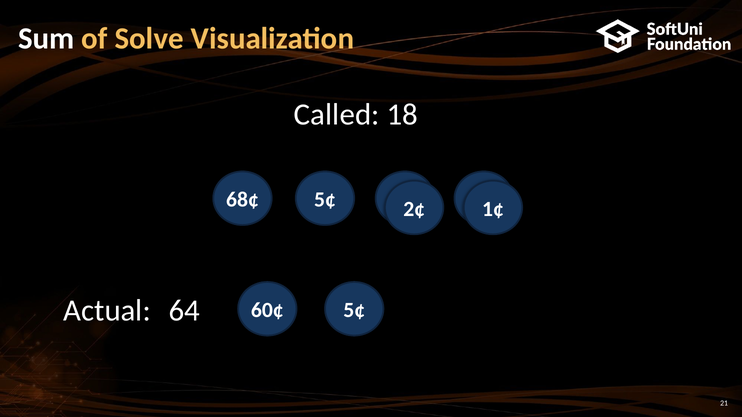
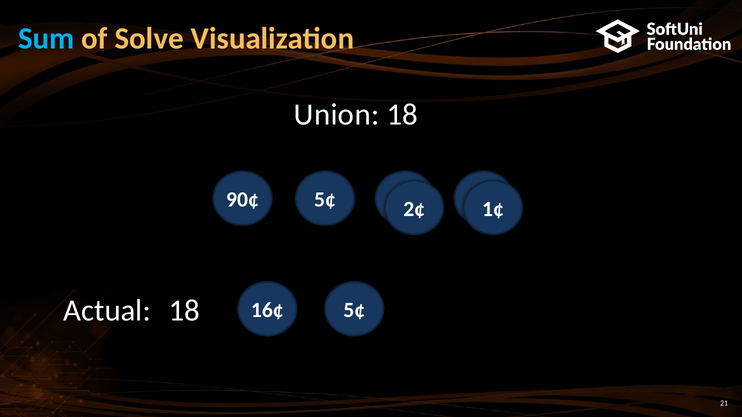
Sum colour: white -> light blue
Called: Called -> Union
68¢: 68¢ -> 90¢
Actual 64: 64 -> 18
60¢: 60¢ -> 16¢
